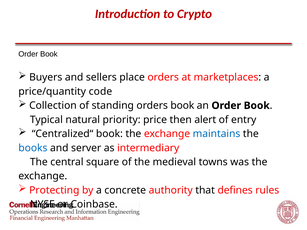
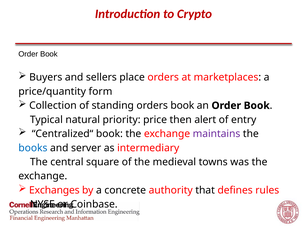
code: code -> form
maintains colour: blue -> purple
Protecting: Protecting -> Exchanges
